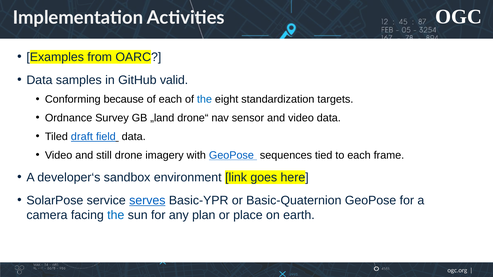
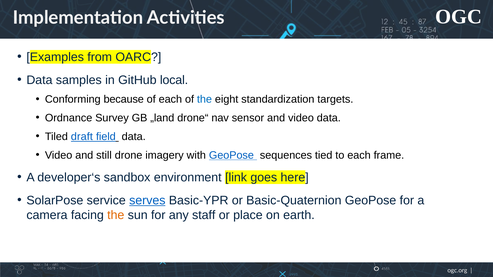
valid: valid -> local
the at (116, 215) colour: blue -> orange
plan: plan -> staff
